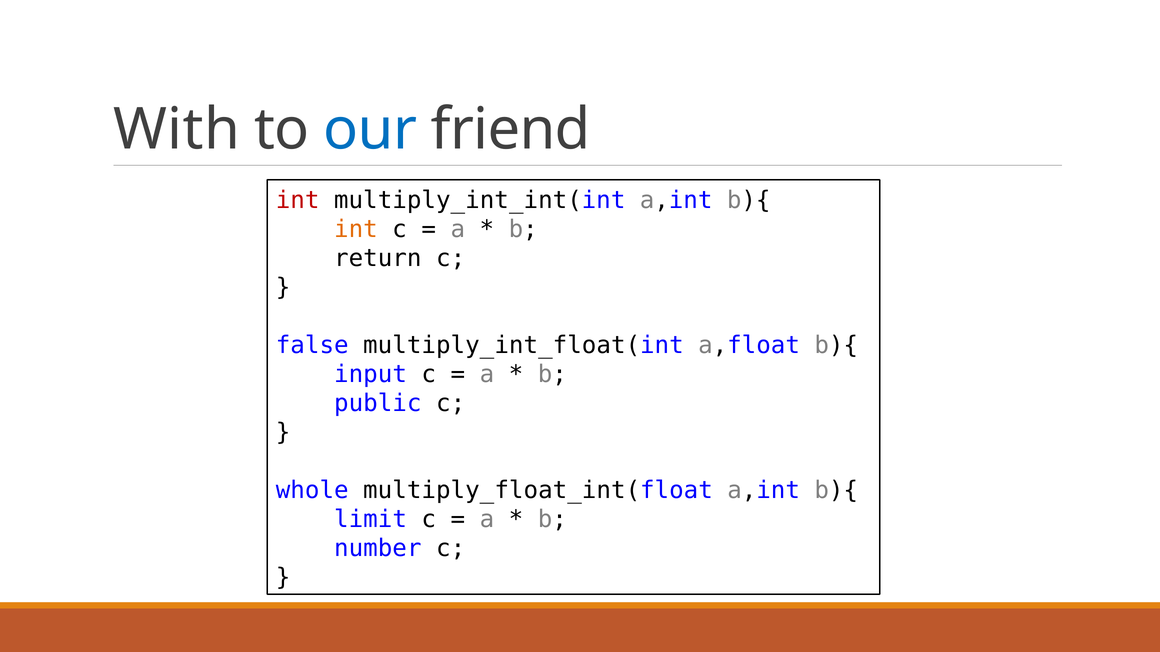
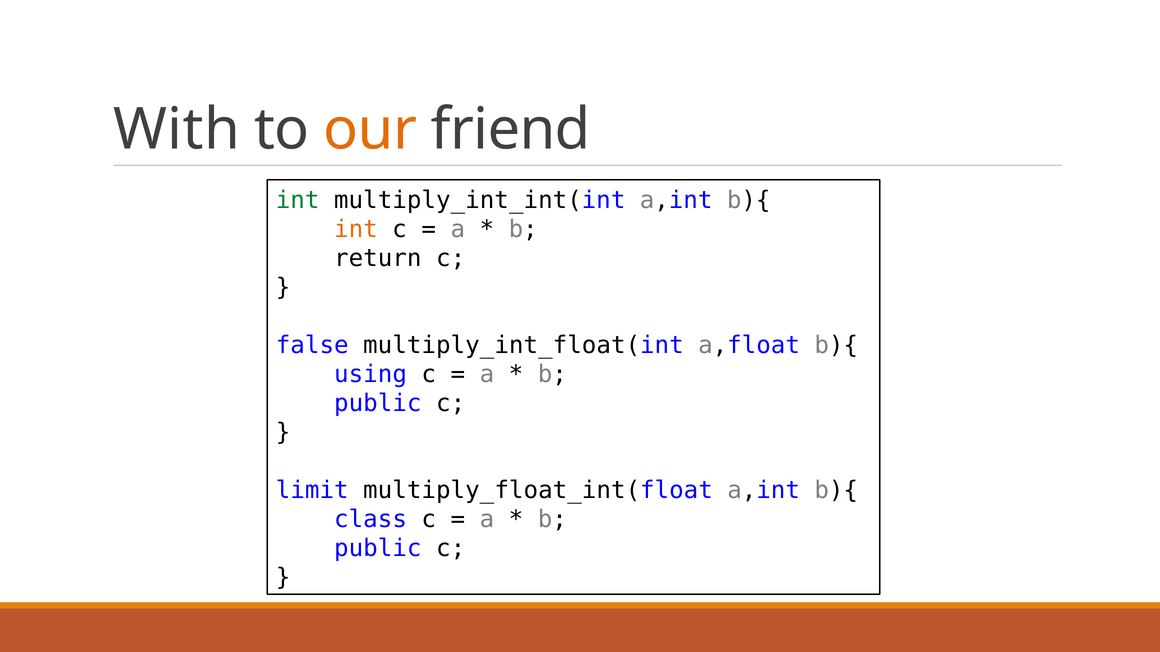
our colour: blue -> orange
int at (298, 200) colour: red -> green
input: input -> using
whole: whole -> limit
limit: limit -> class
number at (378, 548): number -> public
